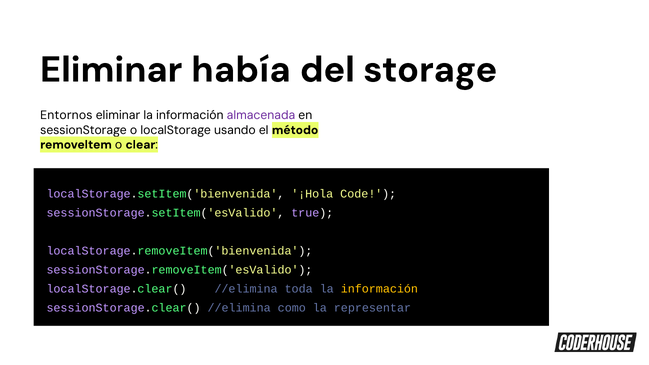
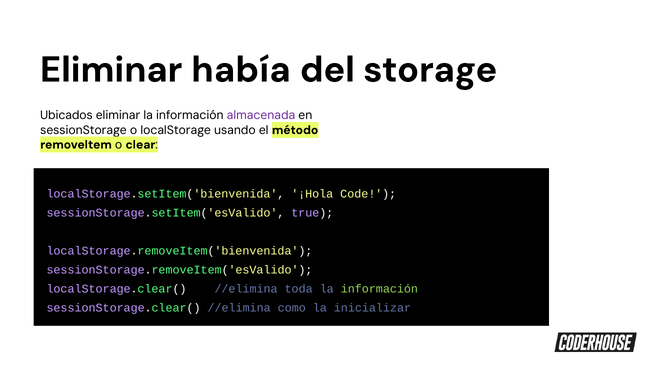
Entornos: Entornos -> Ubicados
información at (379, 289) colour: yellow -> light green
representar: representar -> inicializar
